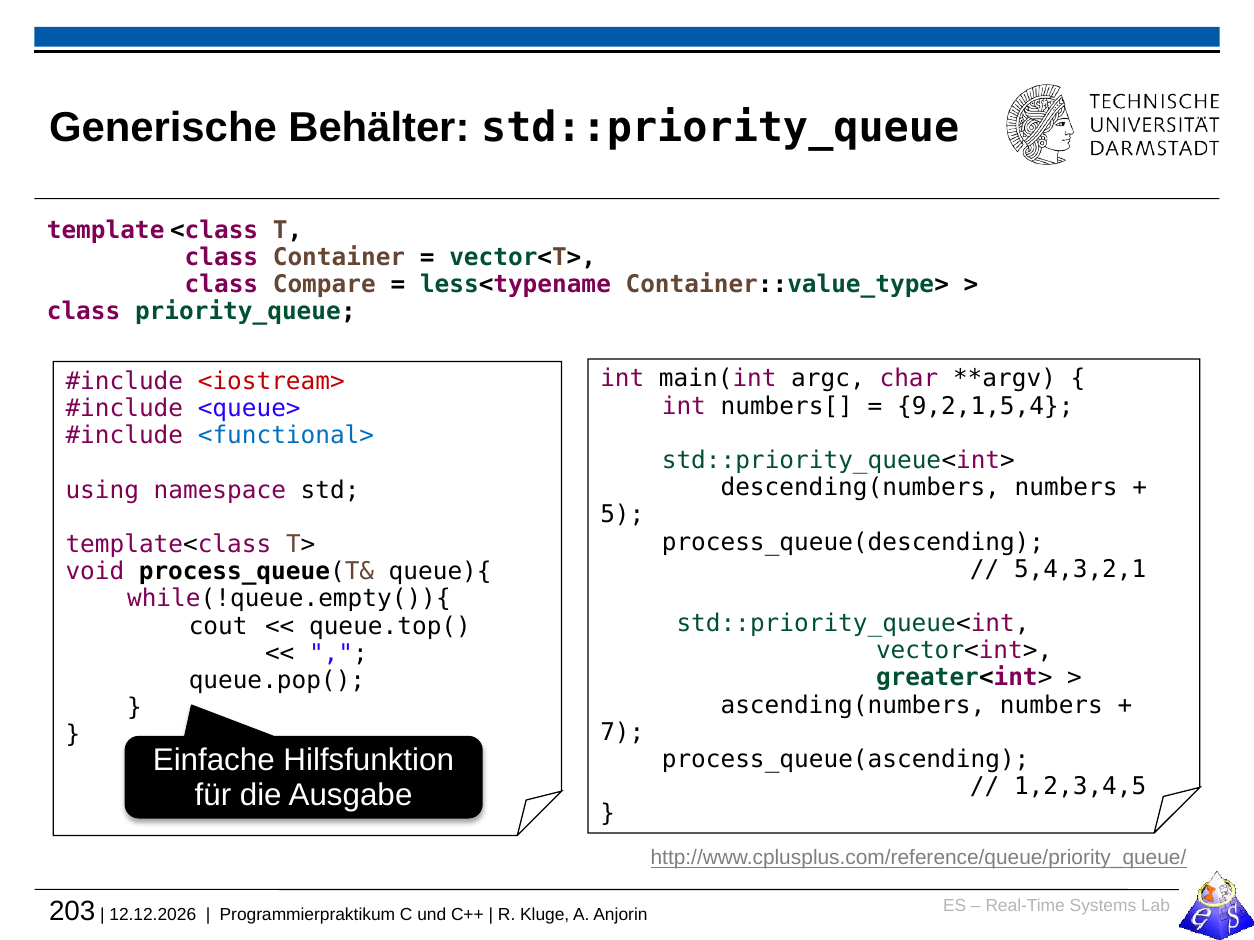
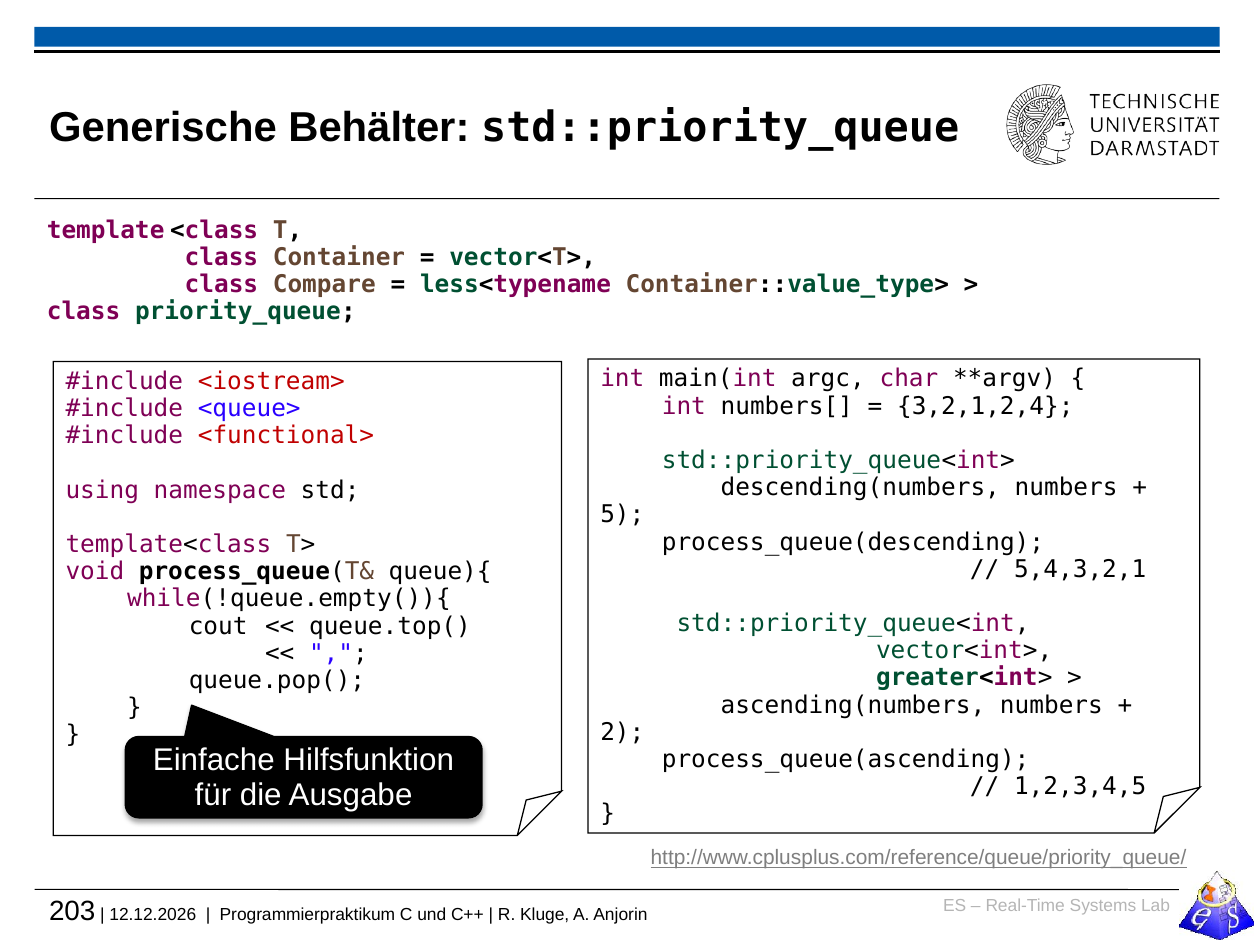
9,2,1,5,4: 9,2,1,5,4 -> 3,2,1,2,4
<functional> colour: blue -> red
7: 7 -> 2
